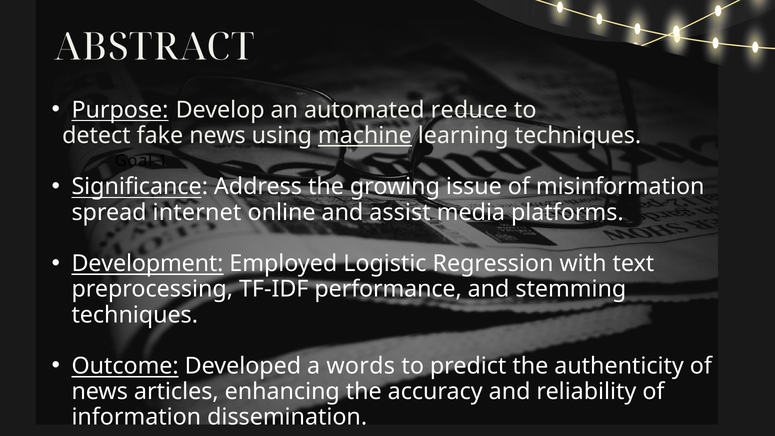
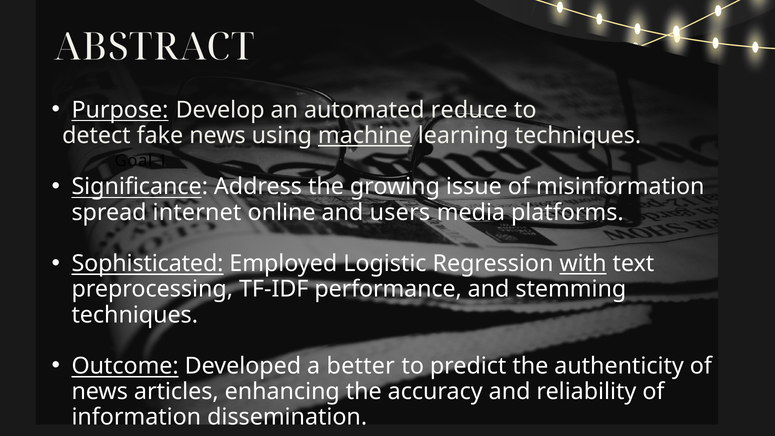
assist: assist -> users
Development: Development -> Sophisticated
with underline: none -> present
words: words -> better
